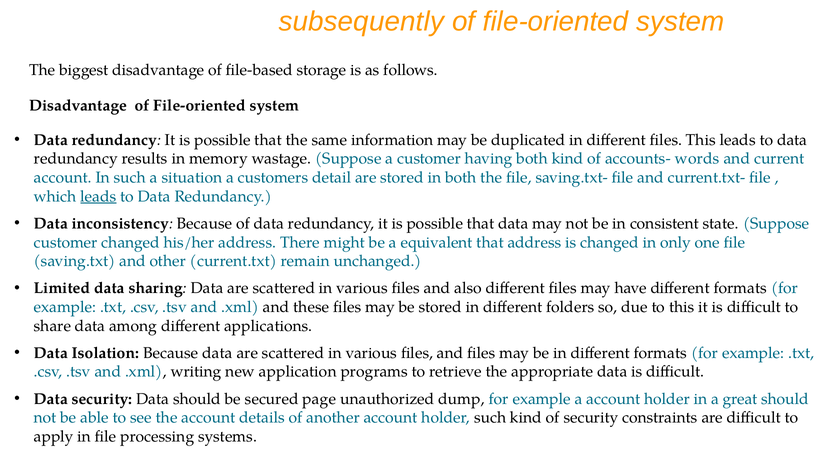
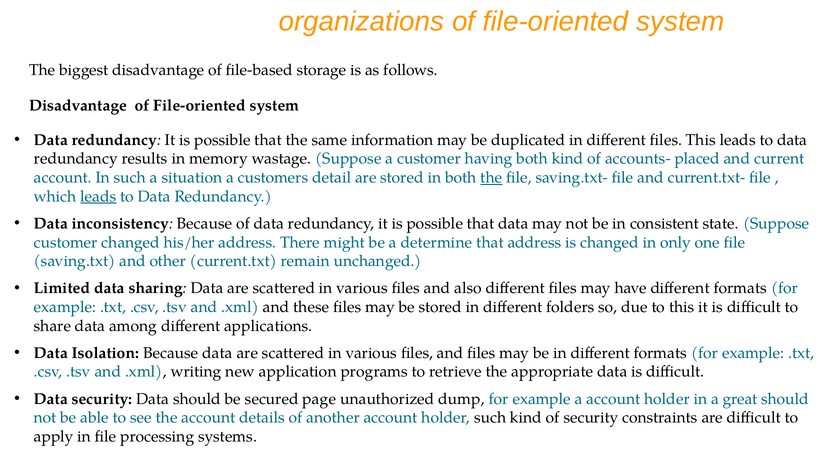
subsequently: subsequently -> organizations
words: words -> placed
the at (491, 177) underline: none -> present
equivalent: equivalent -> determine
